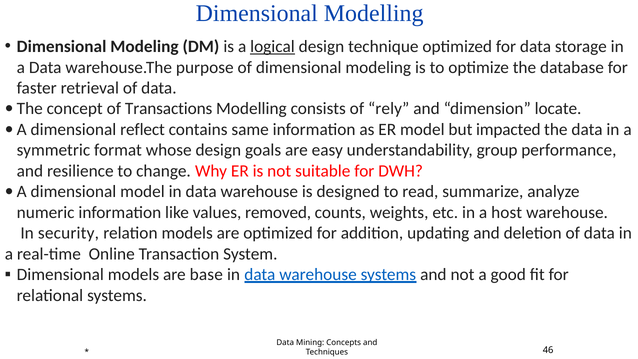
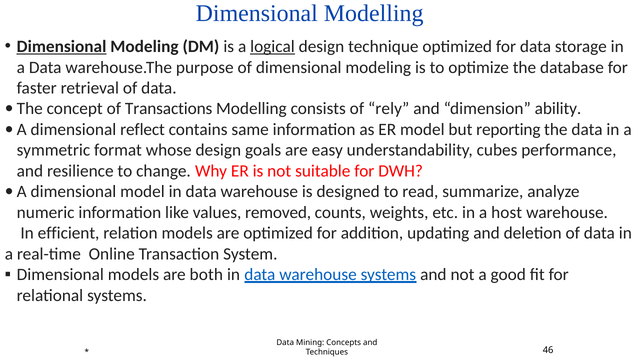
Dimensional at (62, 47) underline: none -> present
locate: locate -> ability
impacted: impacted -> reporting
group: group -> cubes
security: security -> efficient
base: base -> both
